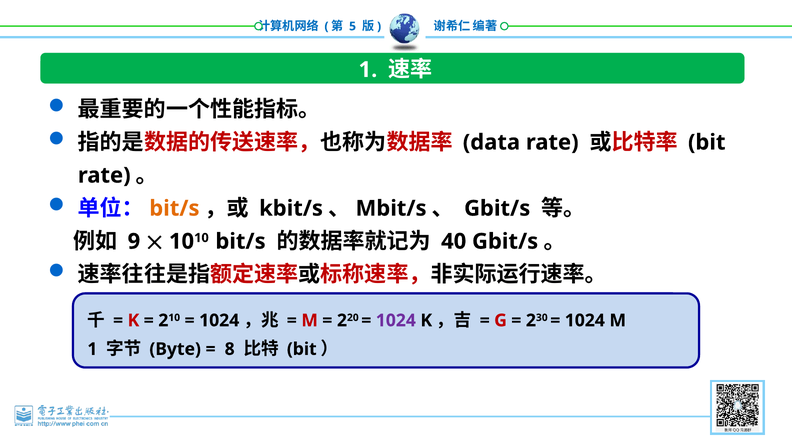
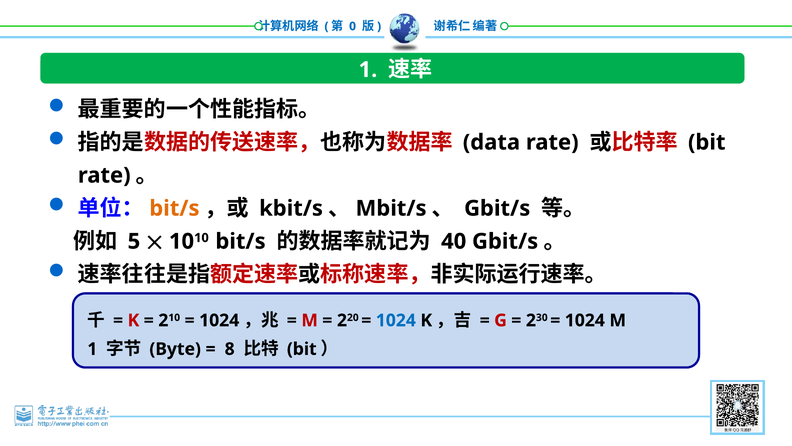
5: 5 -> 0
9: 9 -> 5
1024 at (396, 320) colour: purple -> blue
